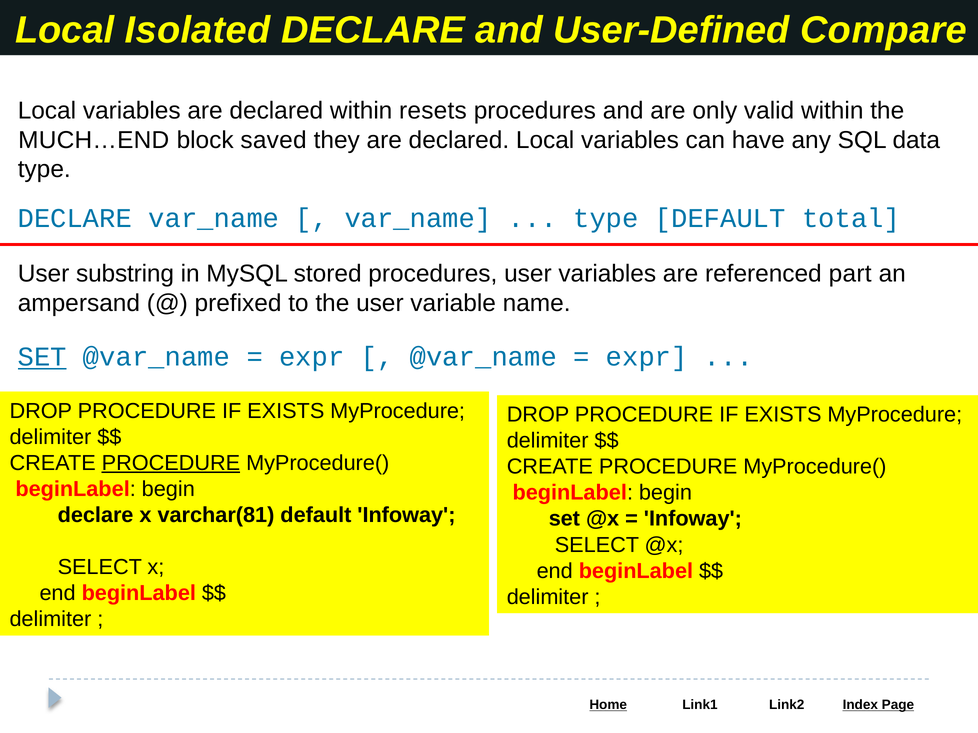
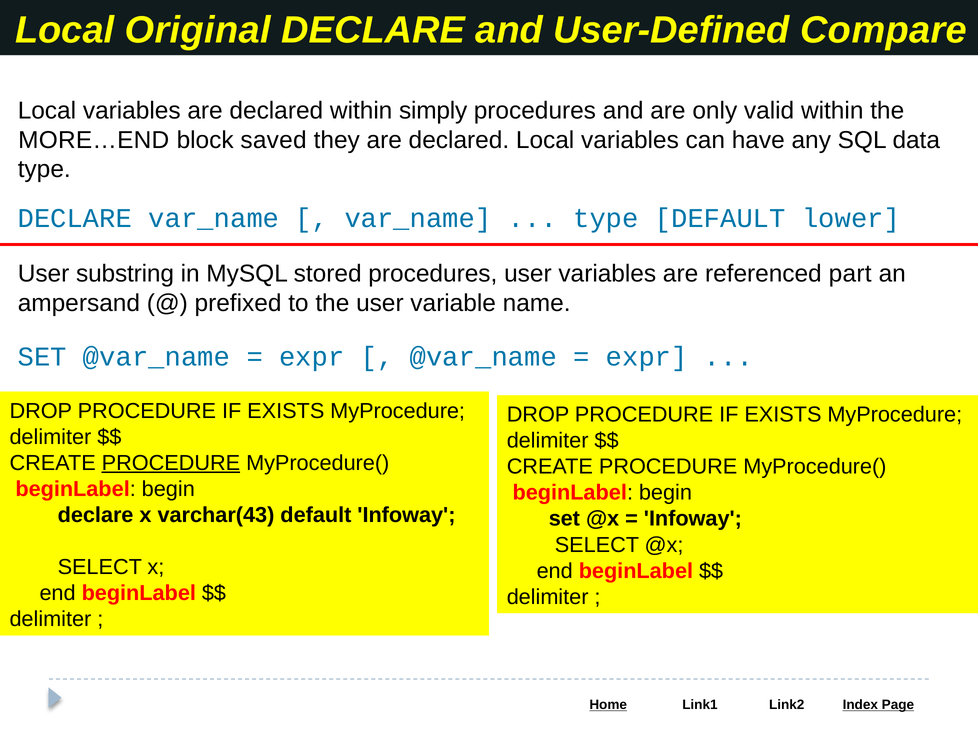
Isolated: Isolated -> Original
resets: resets -> simply
MUCH…END: MUCH…END -> MORE…END
total: total -> lower
SET at (42, 357) underline: present -> none
varchar(81: varchar(81 -> varchar(43
